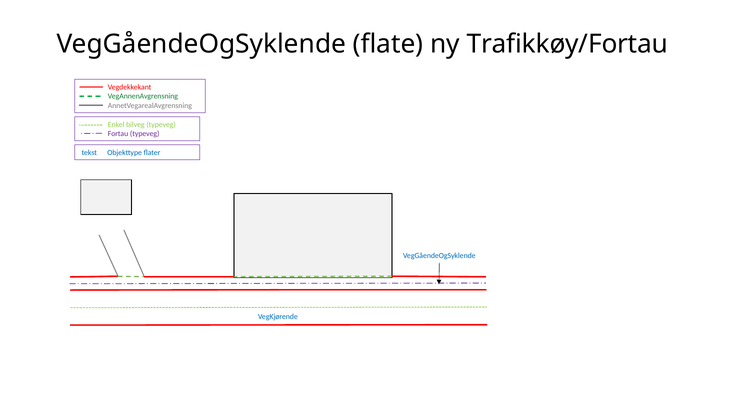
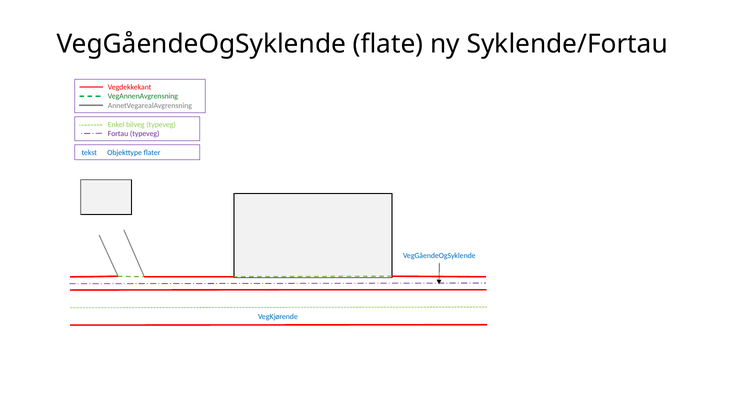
Trafikkøy/Fortau: Trafikkøy/Fortau -> Syklende/Fortau
